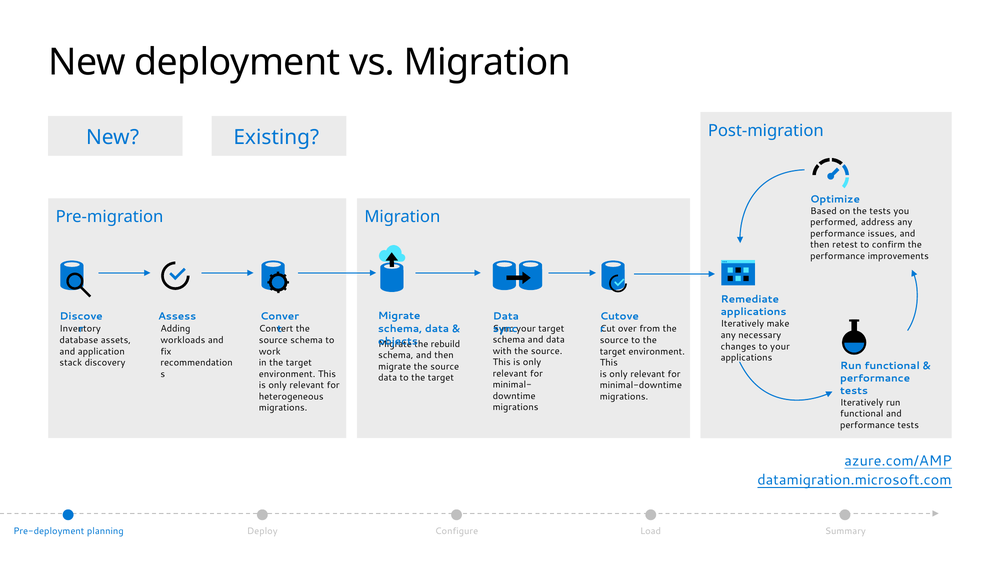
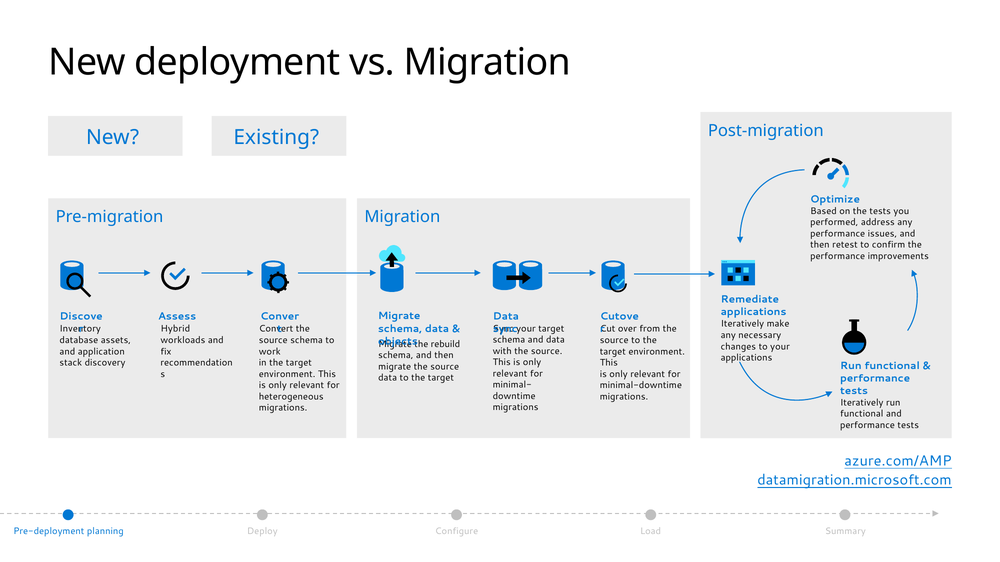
Adding: Adding -> Hybrid
